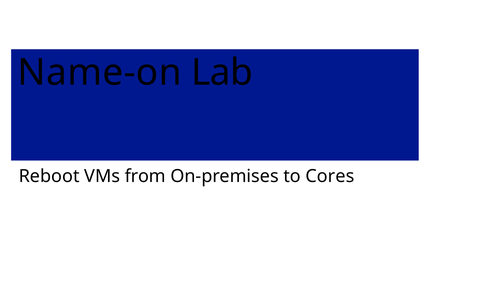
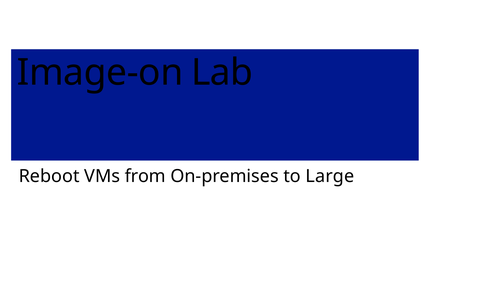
Name-on: Name-on -> Image-on
Cores: Cores -> Large
